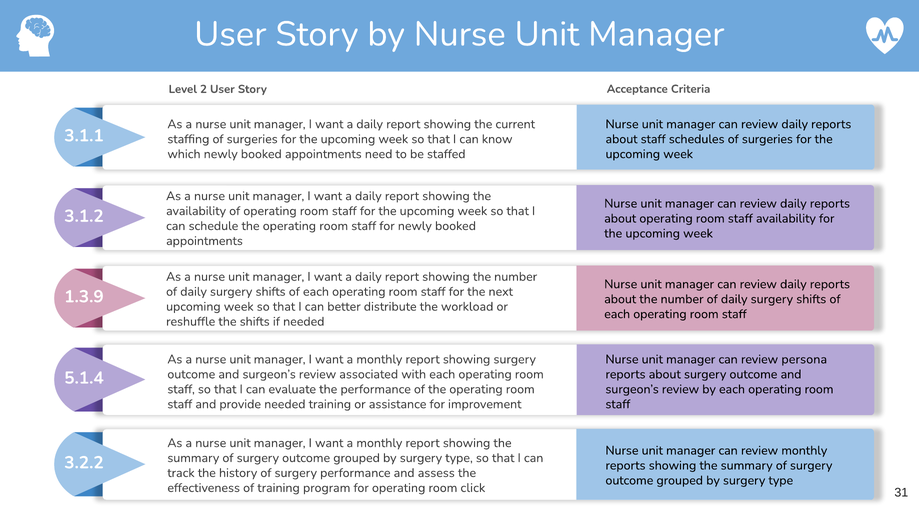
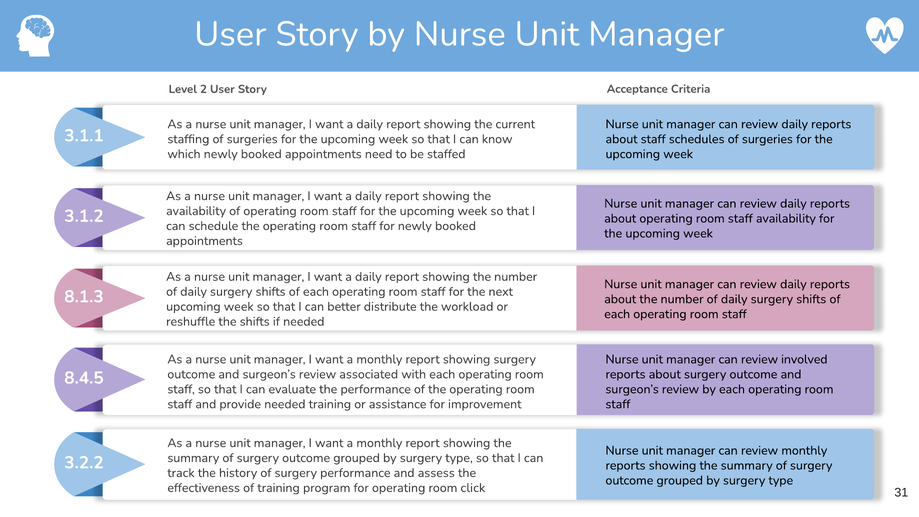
1.3.9: 1.3.9 -> 8.1.3
persona: persona -> involved
5.1.4: 5.1.4 -> 8.4.5
